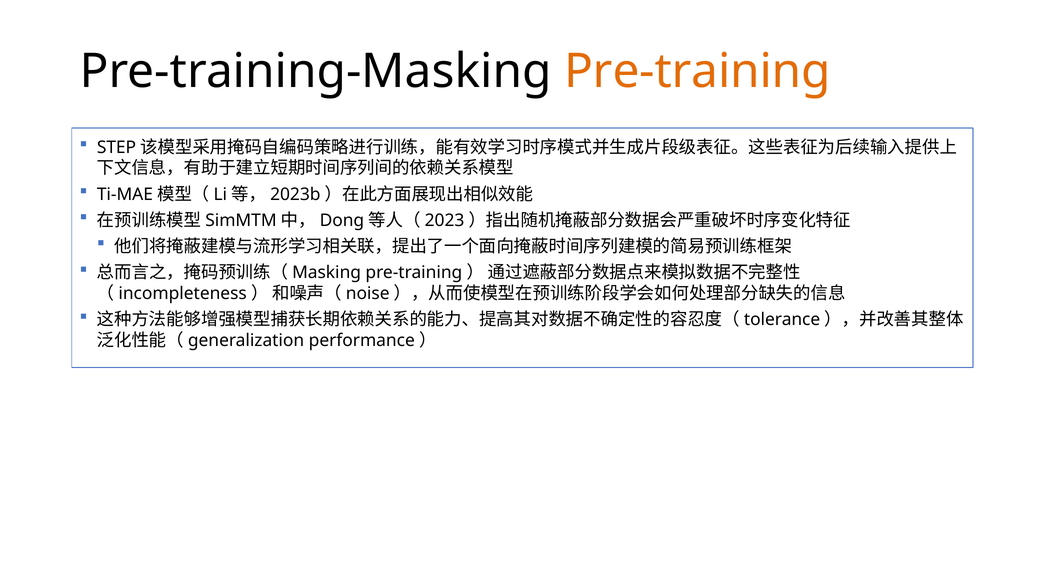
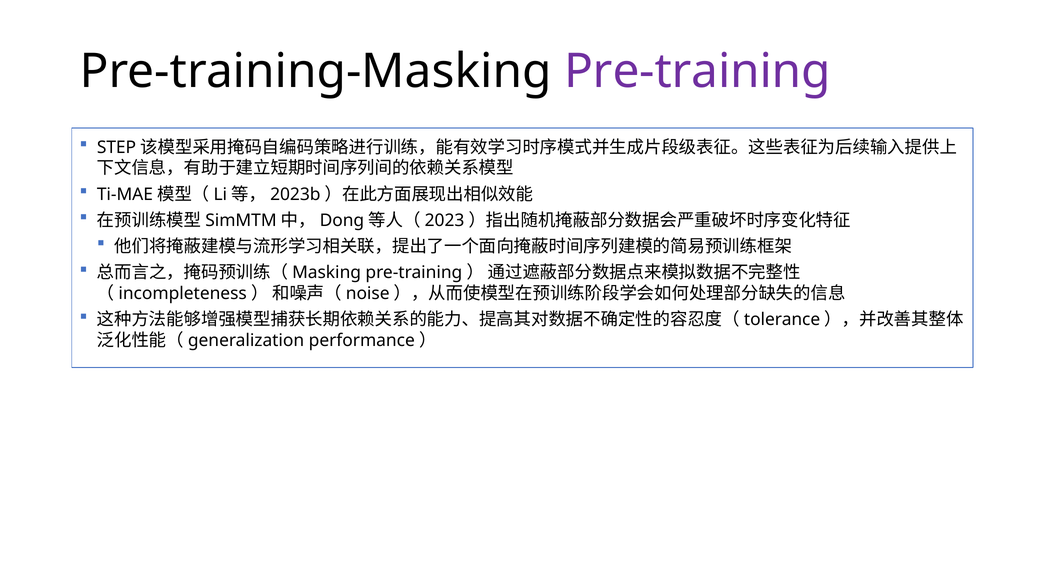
Pre-training colour: orange -> purple
